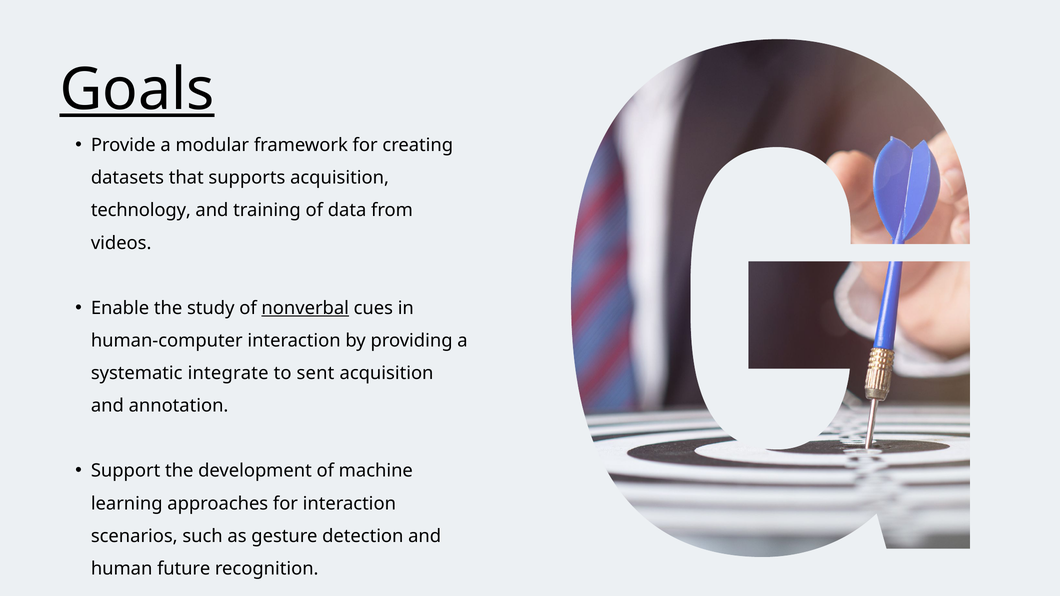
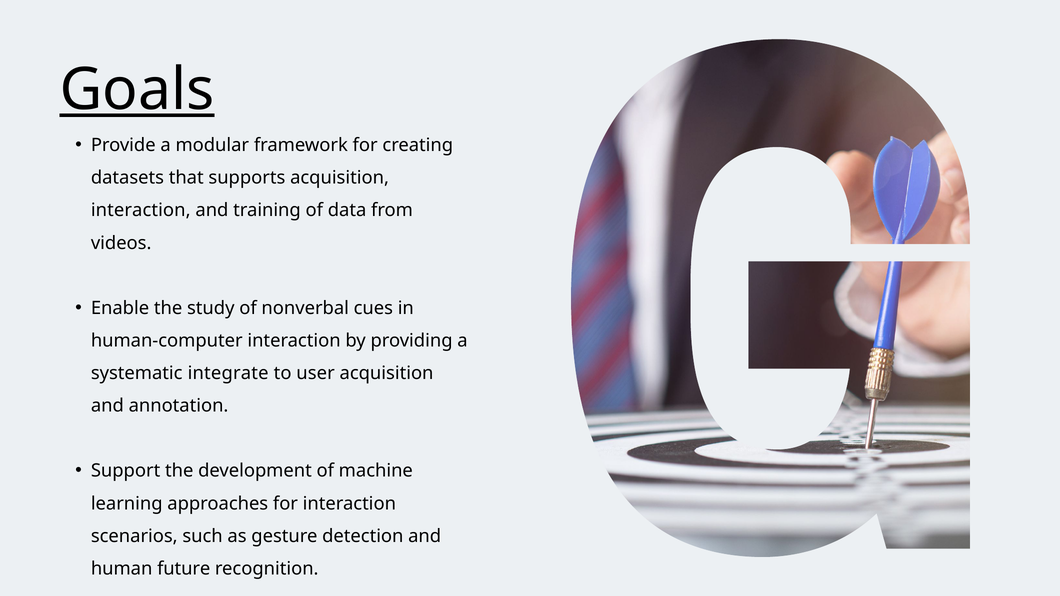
technology at (141, 211): technology -> interaction
nonverbal underline: present -> none
sent: sent -> user
